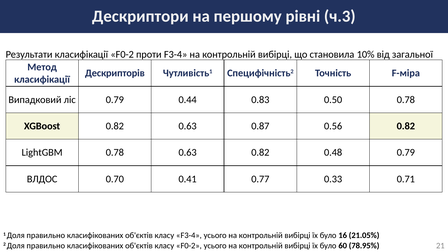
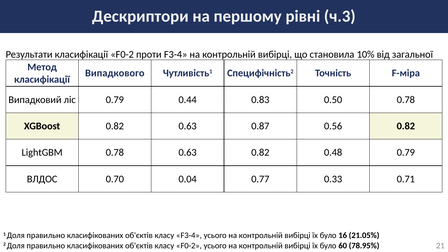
Дескрипторів: Дескрипторів -> Випадкового
0.41: 0.41 -> 0.04
